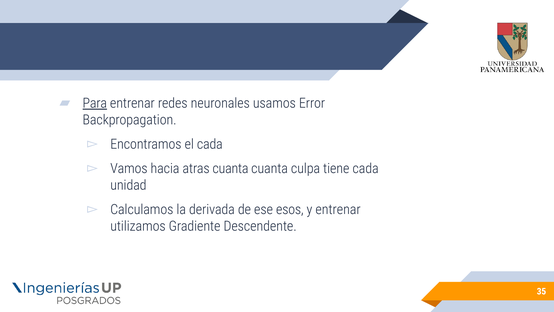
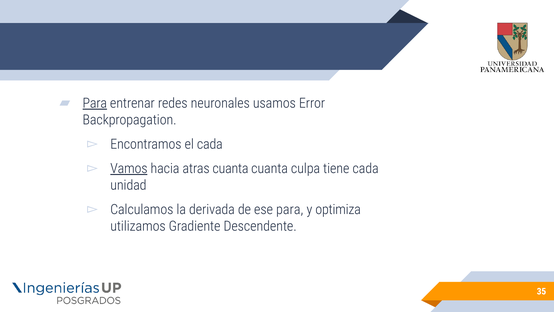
Vamos underline: none -> present
ese esos: esos -> para
y entrenar: entrenar -> optimiza
